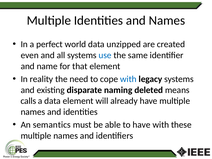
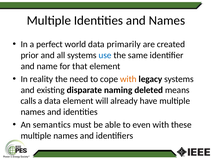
unzipped: unzipped -> primarily
even: even -> prior
with at (128, 79) colour: blue -> orange
to have: have -> even
